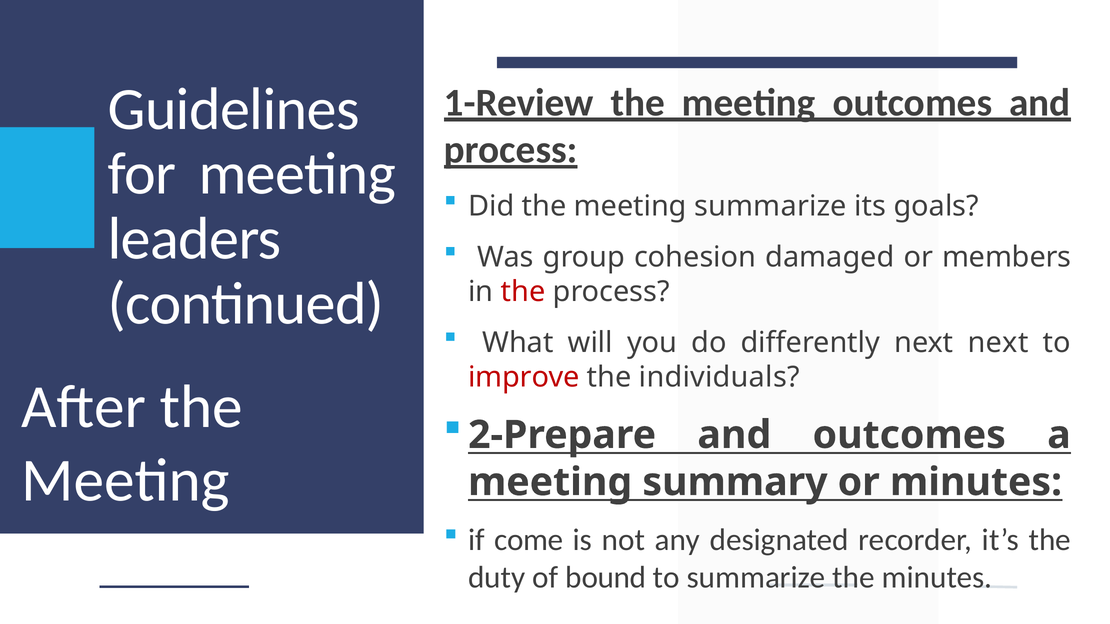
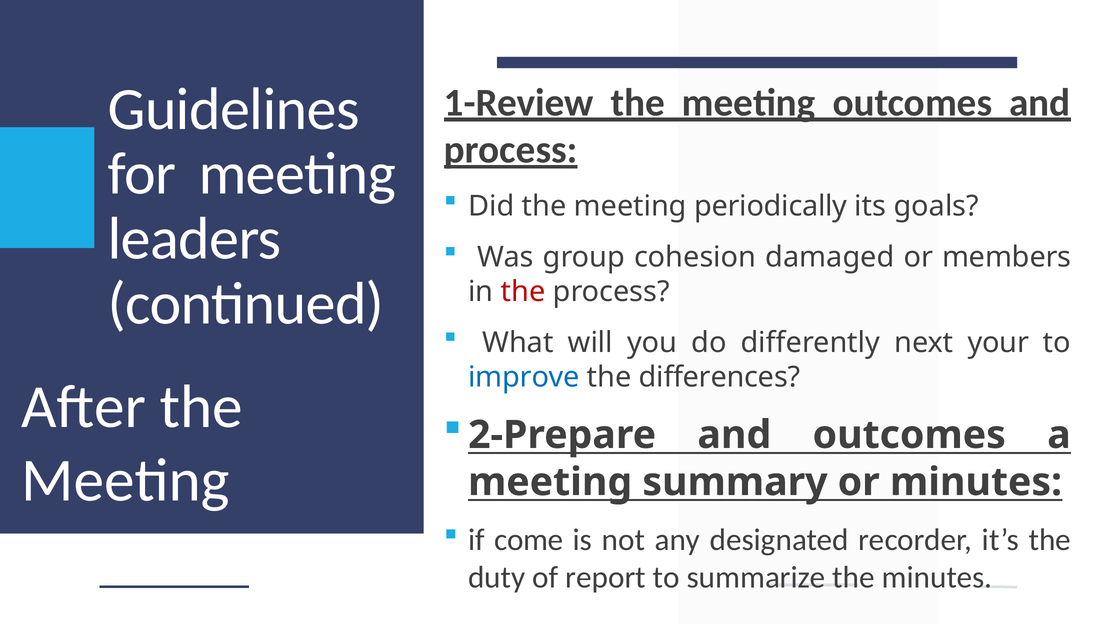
meeting summarize: summarize -> periodically
next next: next -> your
improve colour: red -> blue
individuals: individuals -> differences
bound: bound -> report
